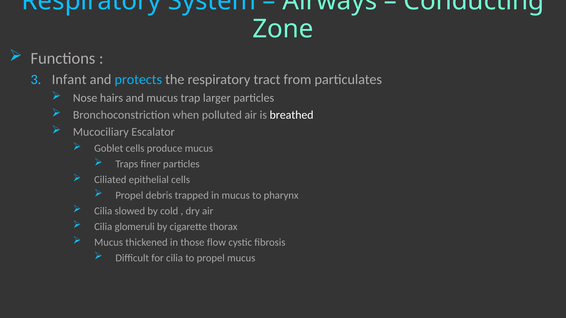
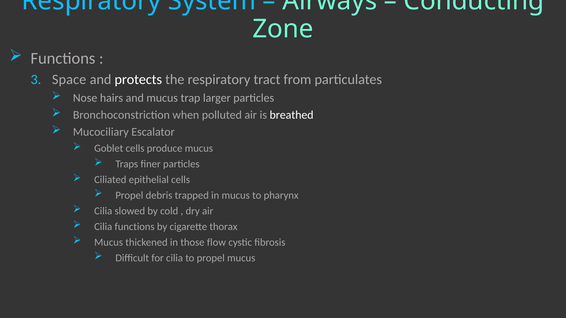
Infant: Infant -> Space
protects colour: light blue -> white
Cilia glomeruli: glomeruli -> functions
